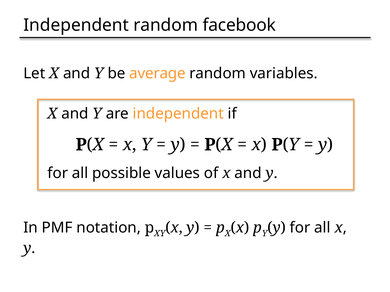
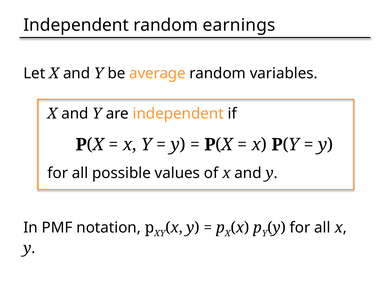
facebook: facebook -> earnings
